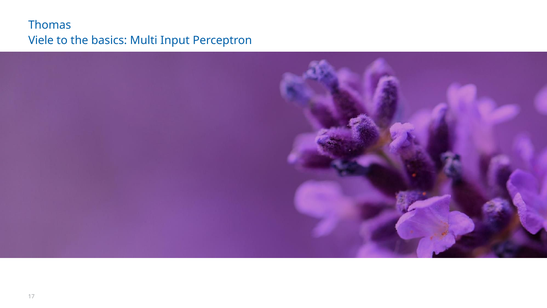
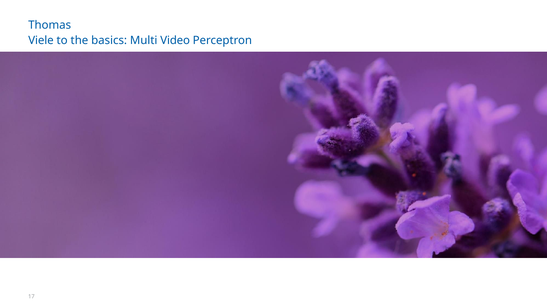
Input: Input -> Video
